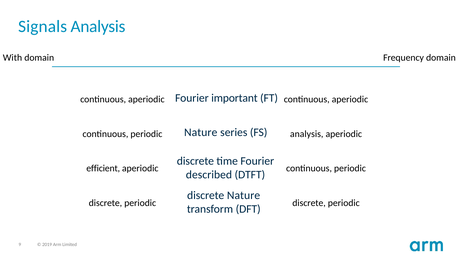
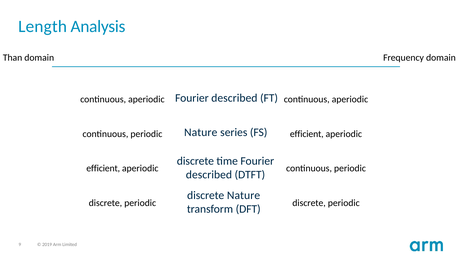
Signals: Signals -> Length
With: With -> Than
important at (234, 98): important -> described
analysis at (307, 134): analysis -> efficient
